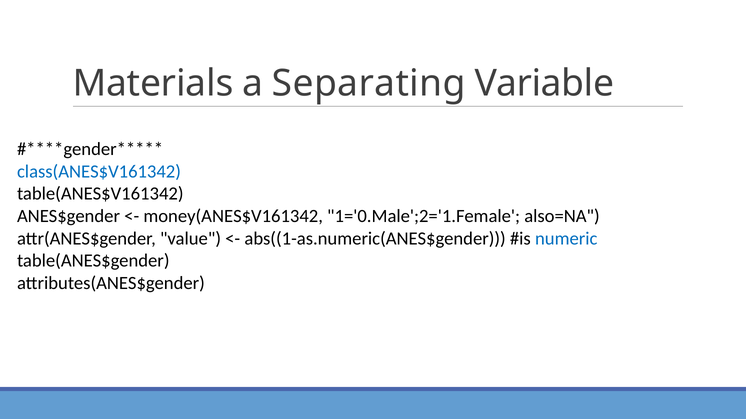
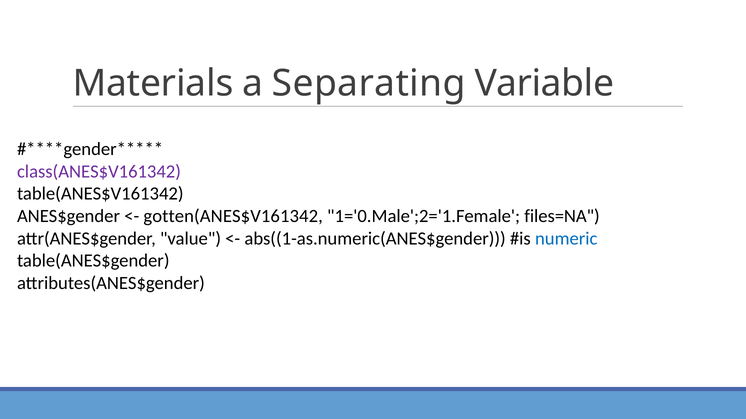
class(ANES$V161342 colour: blue -> purple
money(ANES$V161342: money(ANES$V161342 -> gotten(ANES$V161342
also=NA: also=NA -> files=NA
